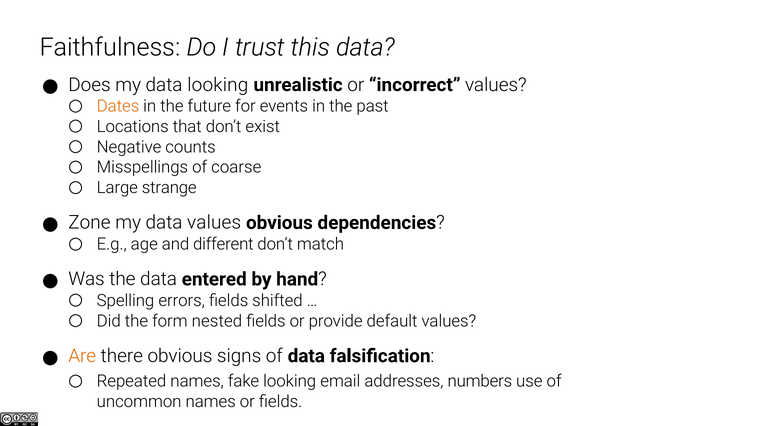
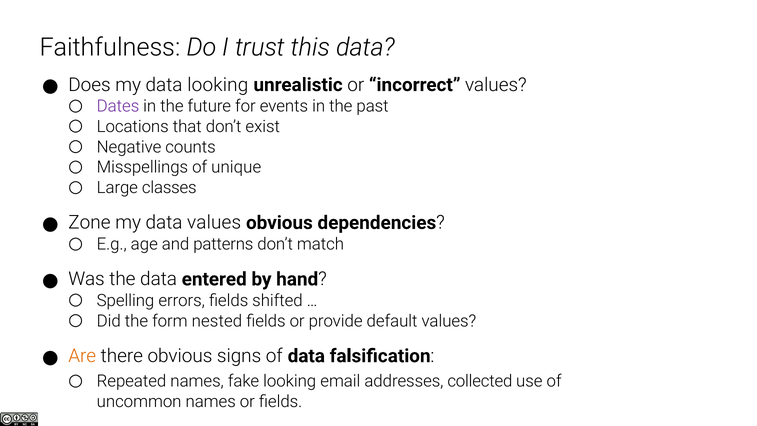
Dates colour: orange -> purple
coarse: coarse -> unique
strange: strange -> classes
different: different -> patterns
numbers: numbers -> collected
